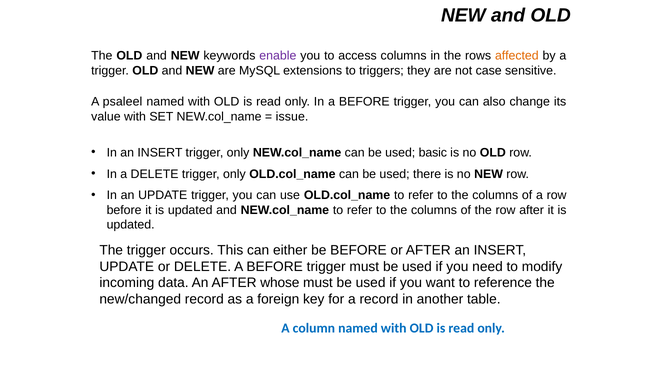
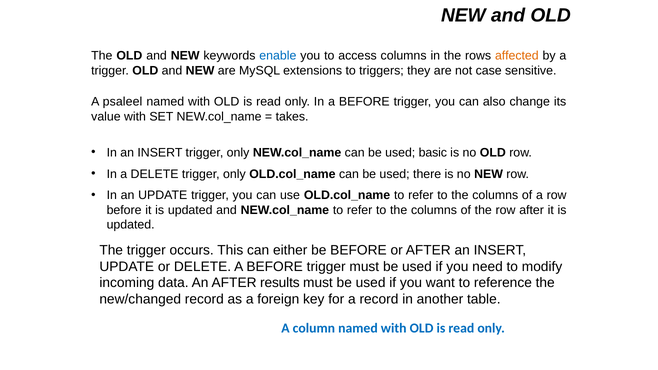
enable colour: purple -> blue
issue: issue -> takes
whose: whose -> results
